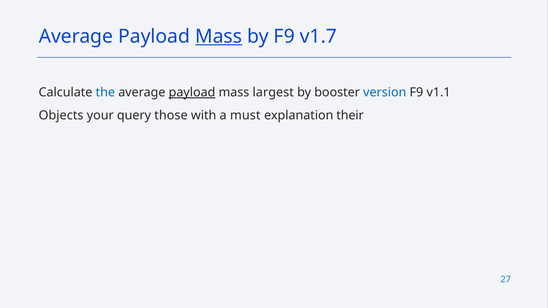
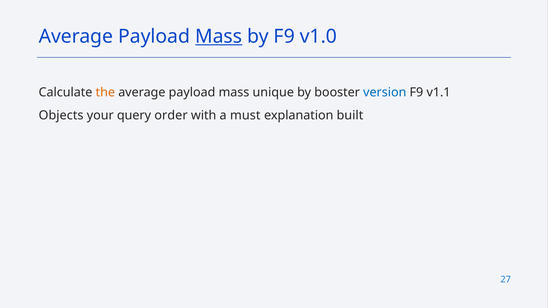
v1.7: v1.7 -> v1.0
the colour: blue -> orange
payload at (192, 92) underline: present -> none
largest: largest -> unique
those: those -> order
their: their -> built
